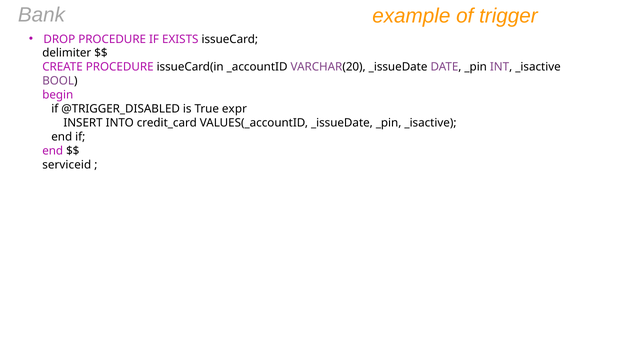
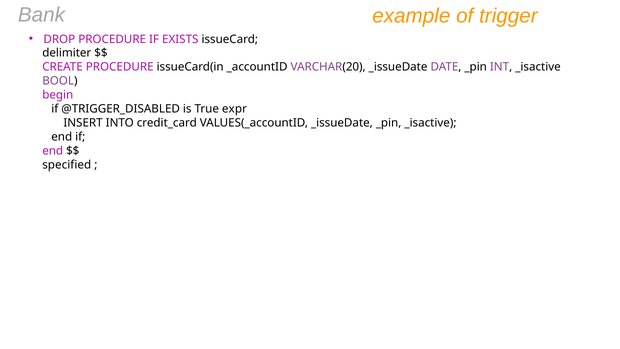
serviceid: serviceid -> specified
